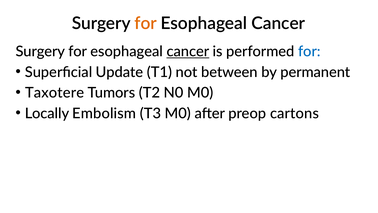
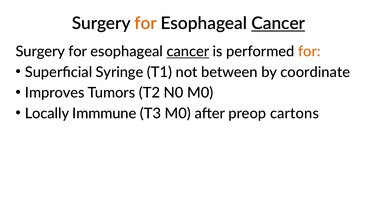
Cancer at (278, 23) underline: none -> present
for at (309, 51) colour: blue -> orange
Update: Update -> Syringe
permanent: permanent -> coordinate
Taxotere: Taxotere -> Improves
Embolism: Embolism -> Immmune
